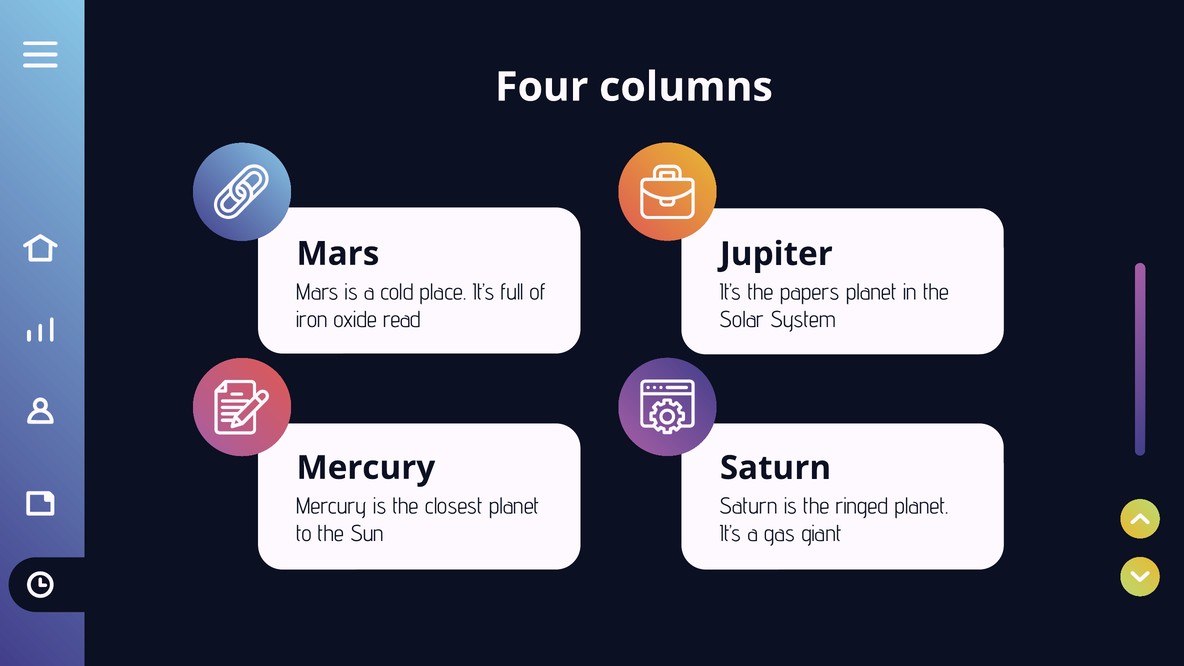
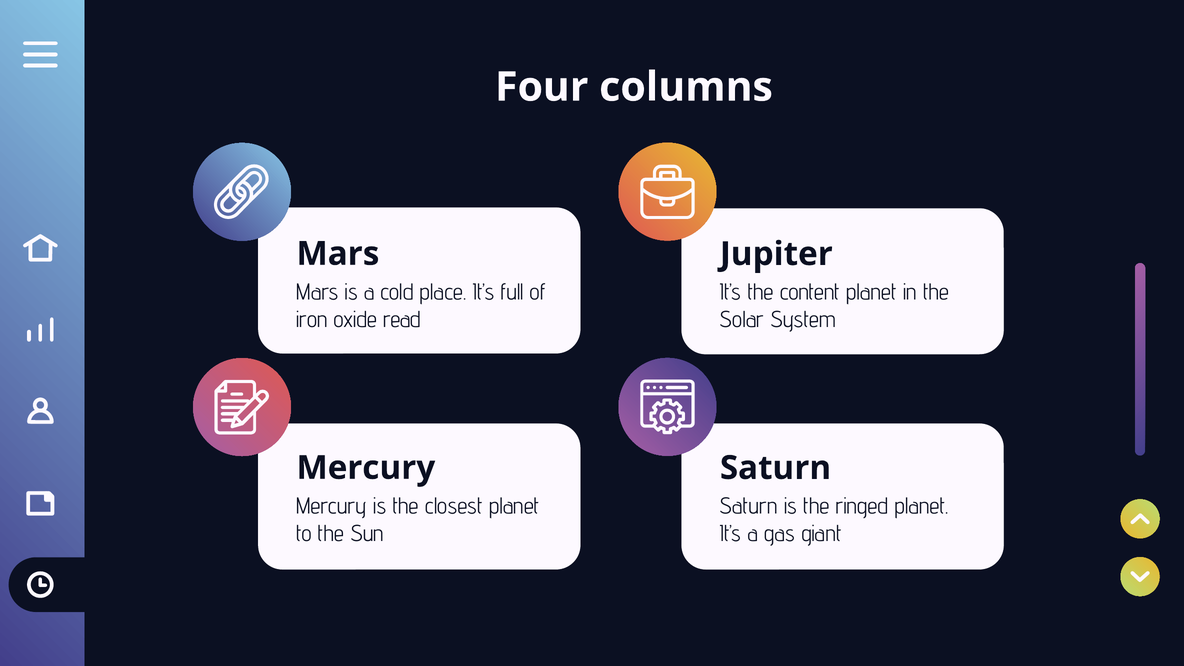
papers: papers -> content
